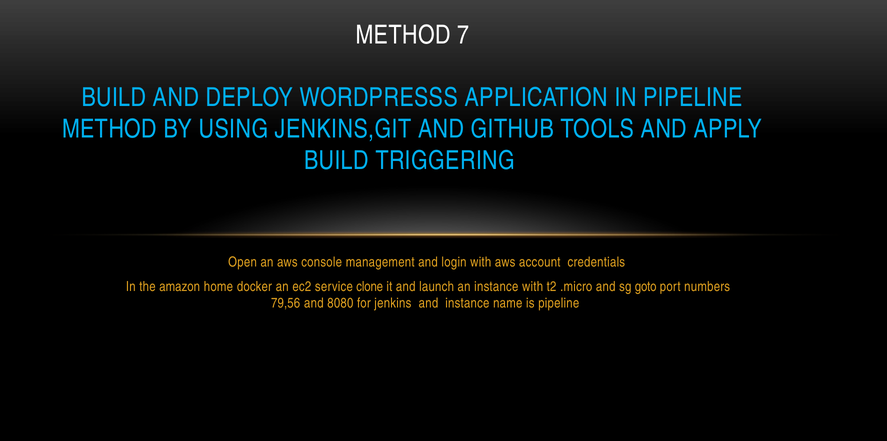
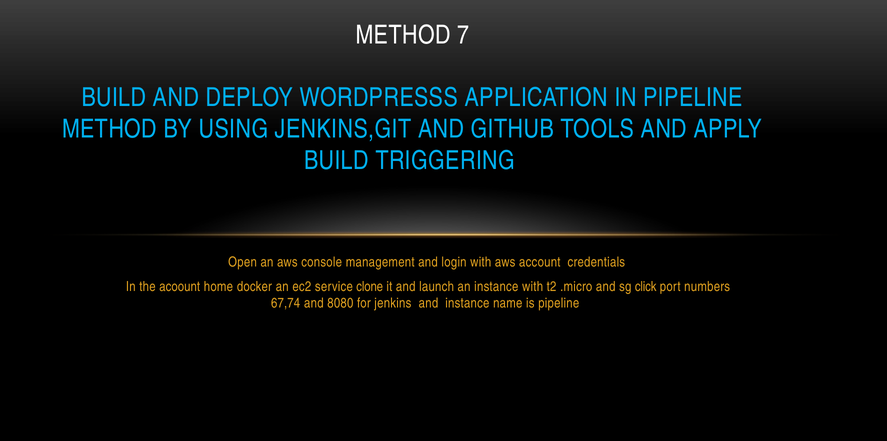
amazon: amazon -> acoount
goto: goto -> click
79,56: 79,56 -> 67,74
